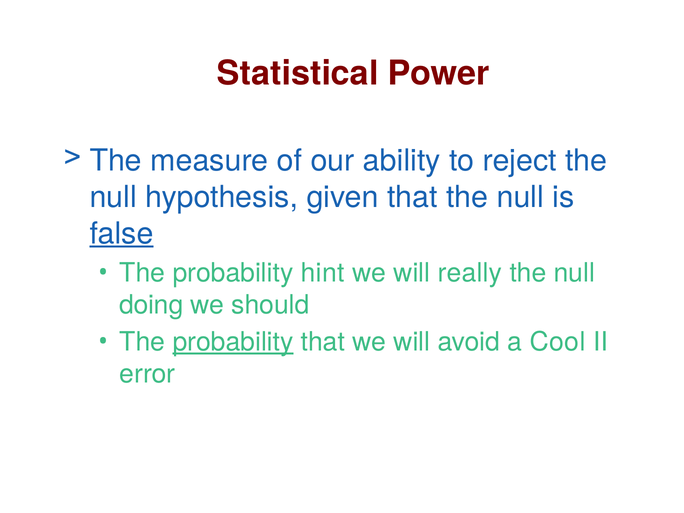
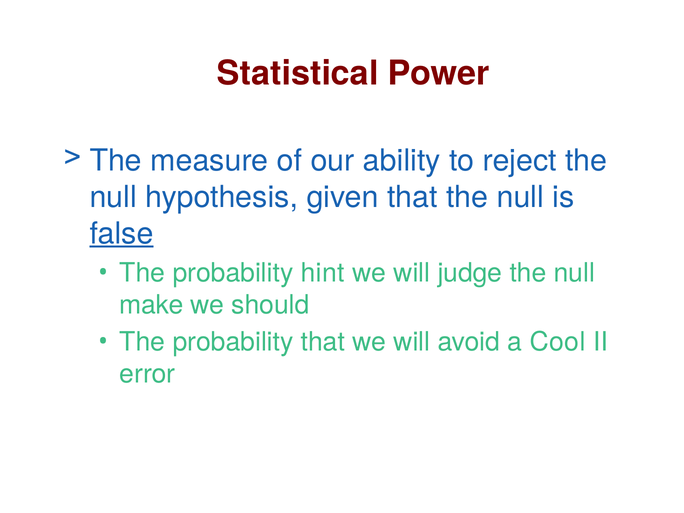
really: really -> judge
doing: doing -> make
probability at (233, 342) underline: present -> none
